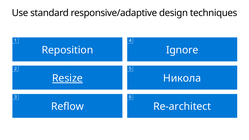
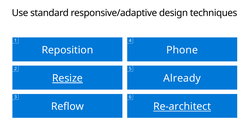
Ignore: Ignore -> Phone
Никола: Никола -> Already
Re-architect underline: none -> present
